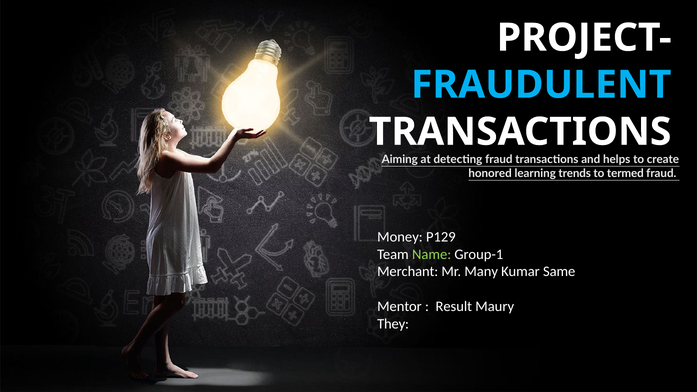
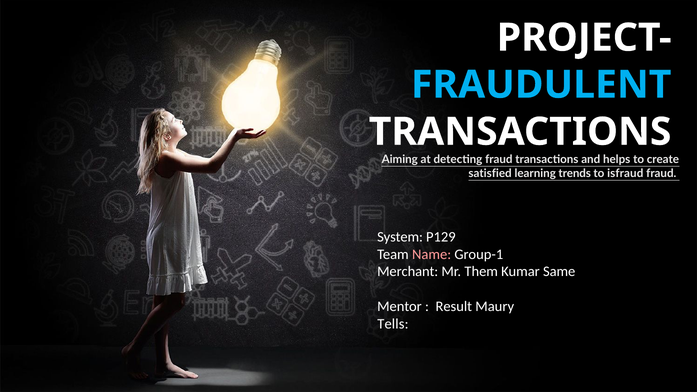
honored: honored -> satisfied
termed: termed -> isfraud
Money: Money -> System
Name colour: light green -> pink
Many: Many -> Them
They: They -> Tells
